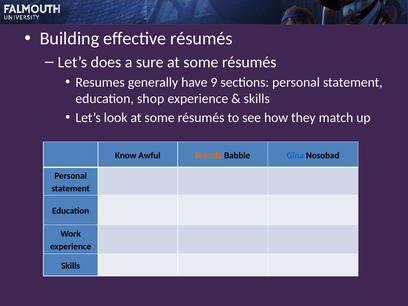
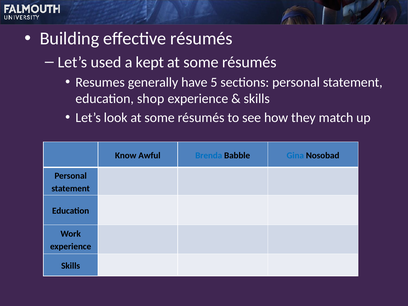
does: does -> used
sure: sure -> kept
9: 9 -> 5
Brenda colour: orange -> blue
